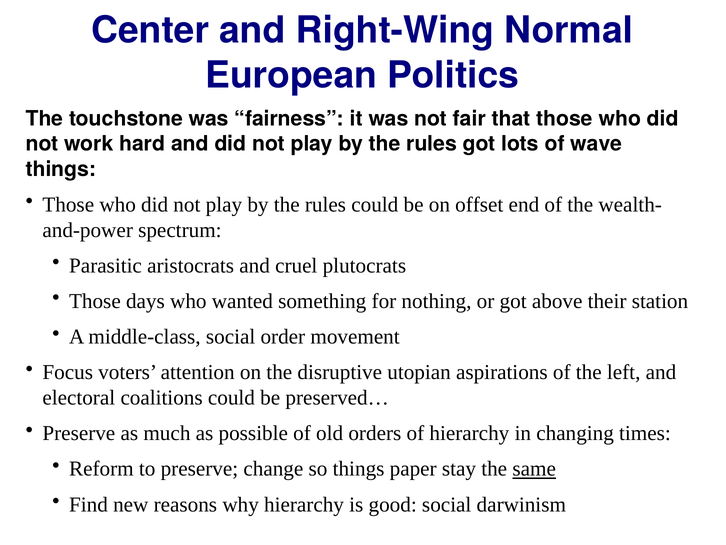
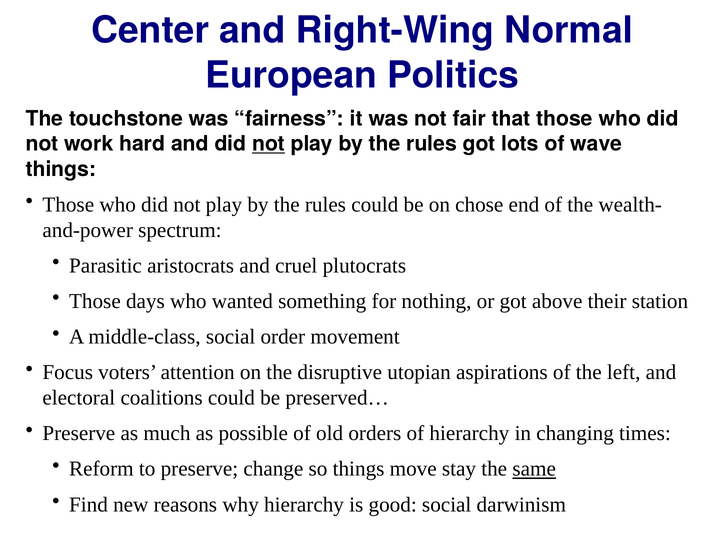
not at (269, 144) underline: none -> present
offset: offset -> chose
paper: paper -> move
